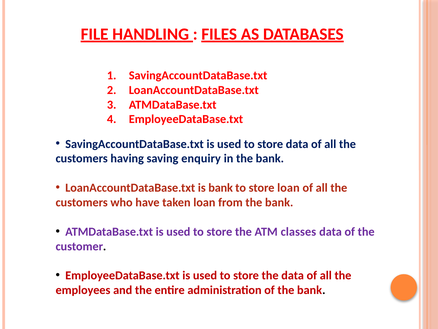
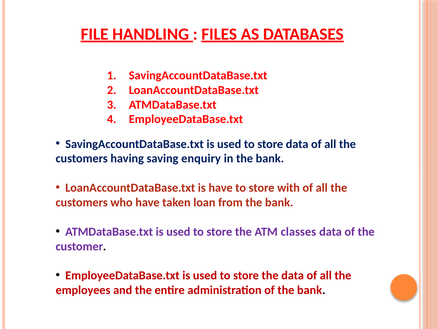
is bank: bank -> have
store loan: loan -> with
